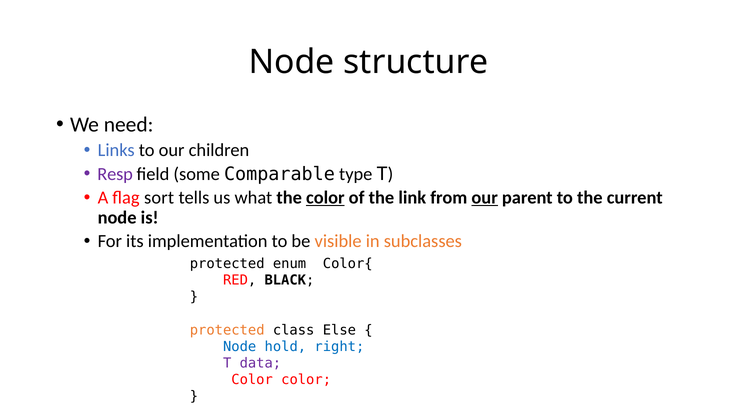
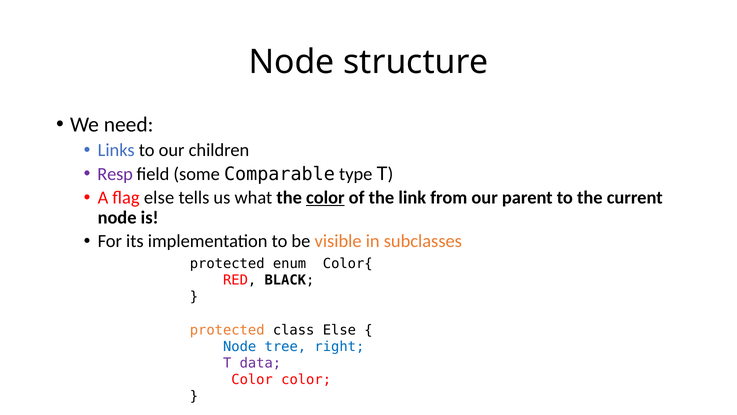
flag sort: sort -> else
our at (485, 197) underline: present -> none
hold: hold -> tree
